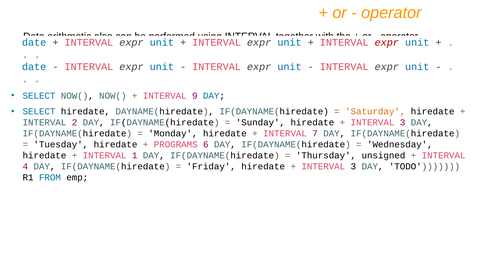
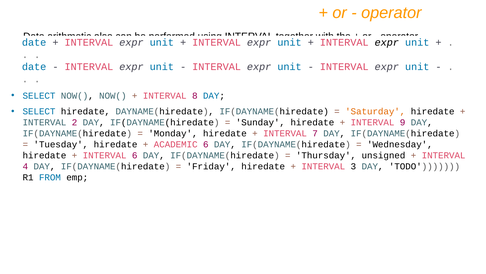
expr at (387, 42) colour: red -> black
9: 9 -> 8
3 at (403, 122): 3 -> 9
PROGRAMS: PROGRAMS -> ACADEMIC
INTERVAL 1: 1 -> 6
